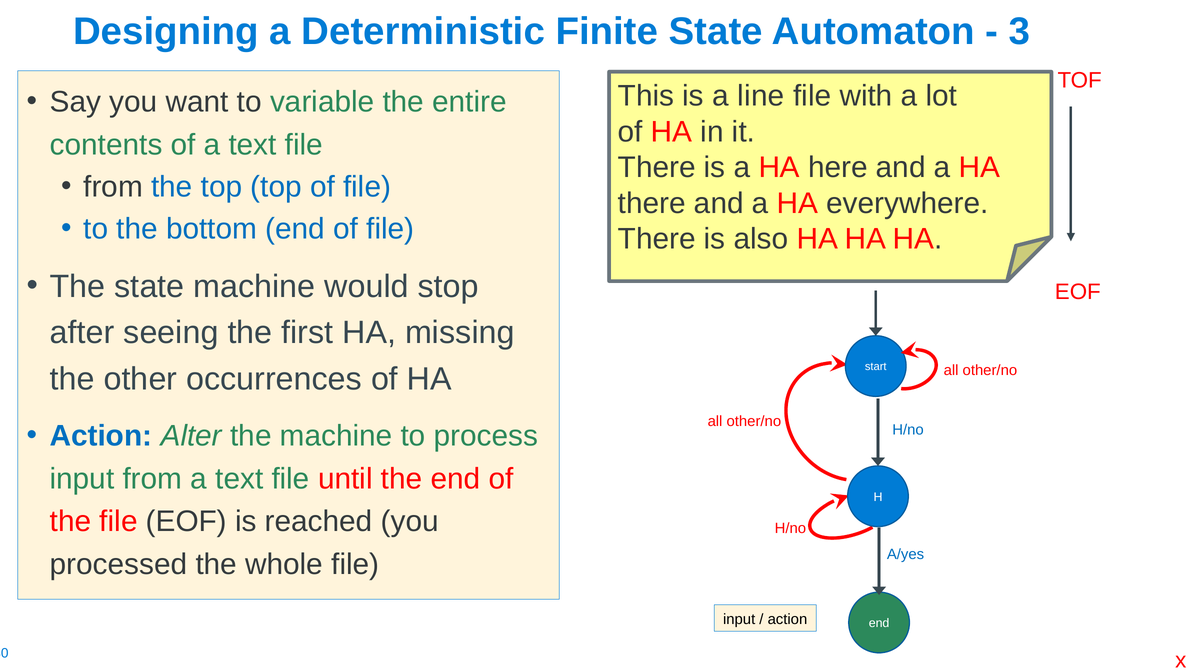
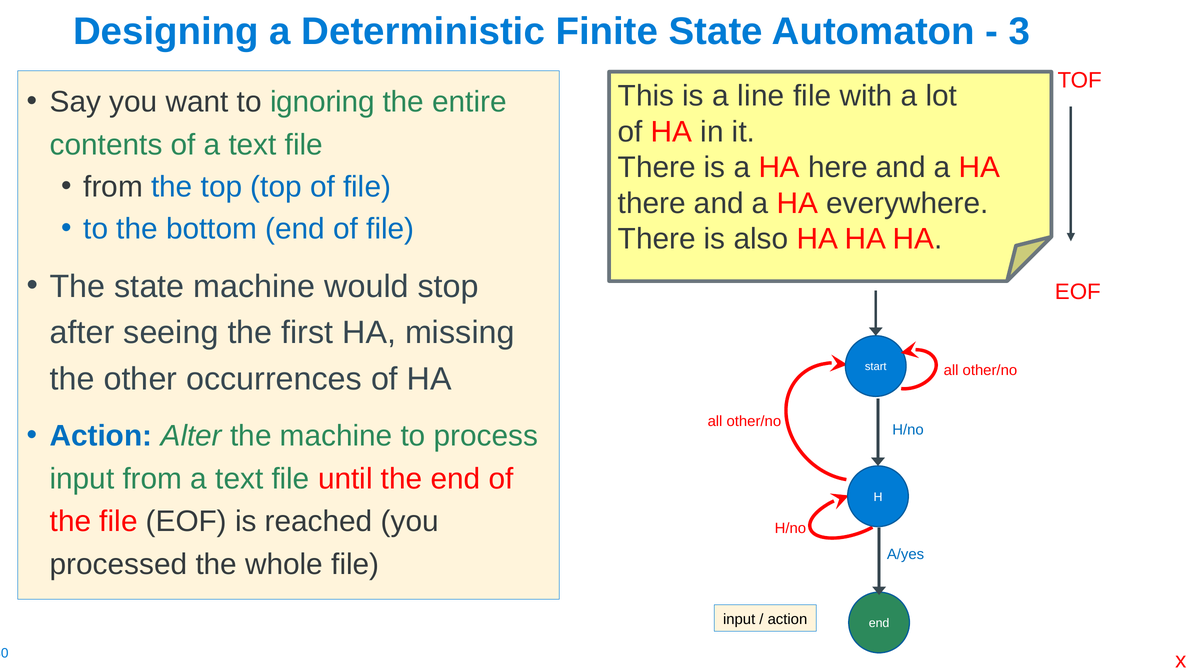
variable: variable -> ignoring
